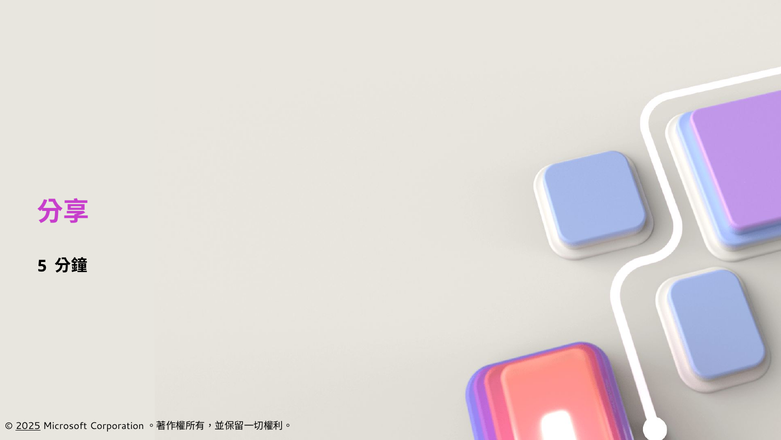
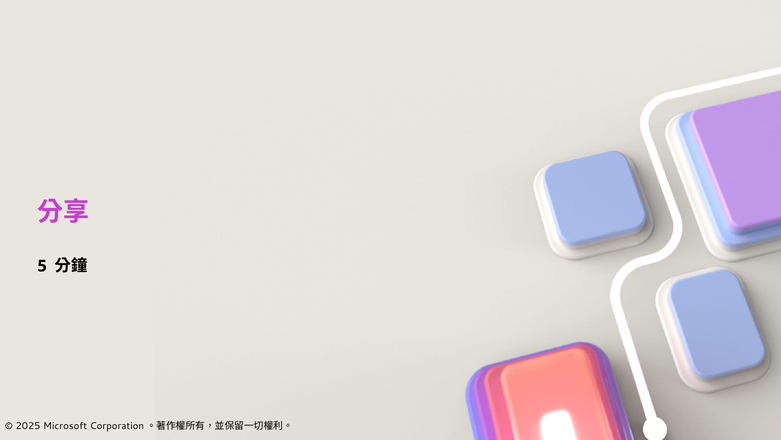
2025 underline: present -> none
